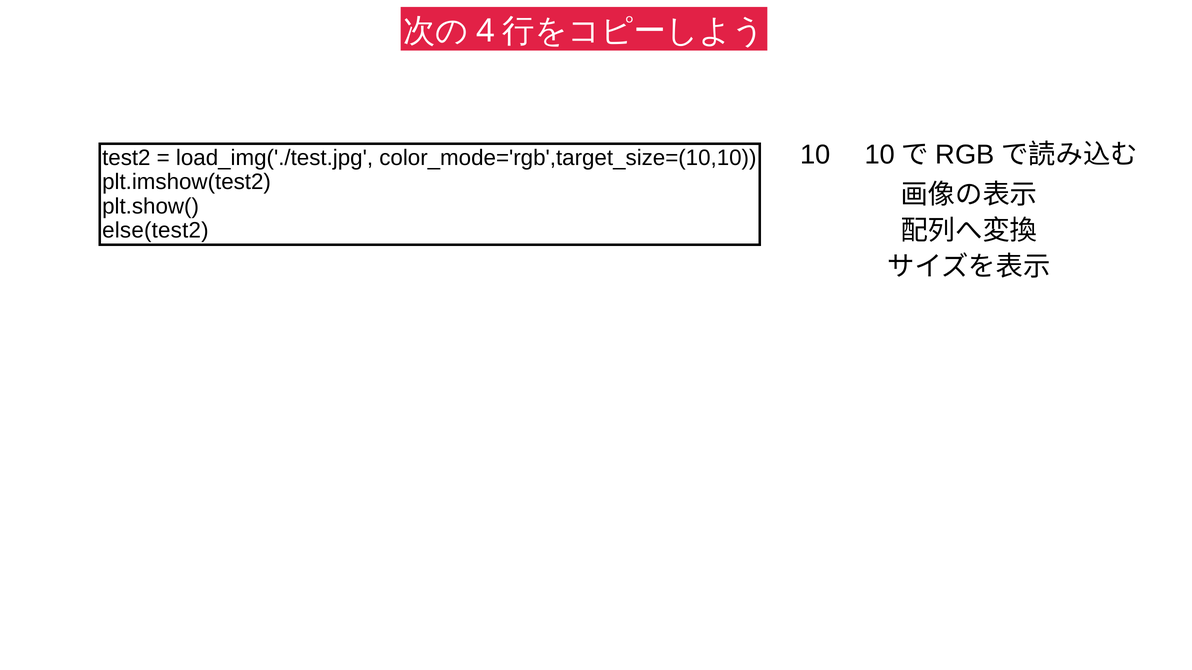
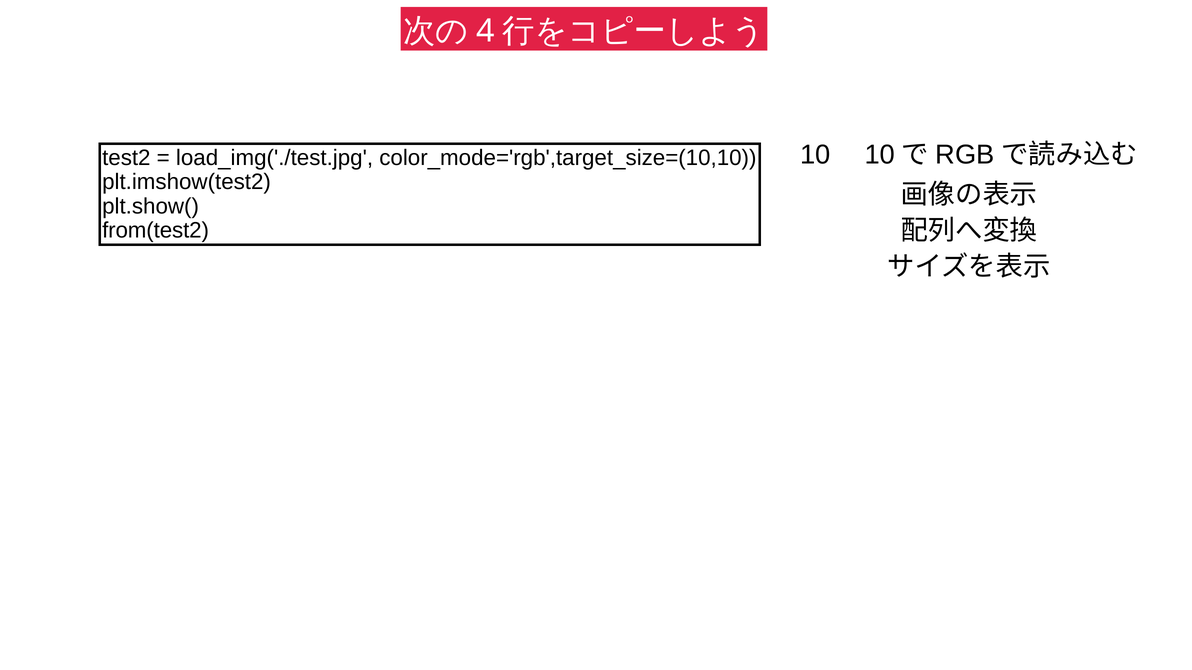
else(test2: else(test2 -> from(test2
